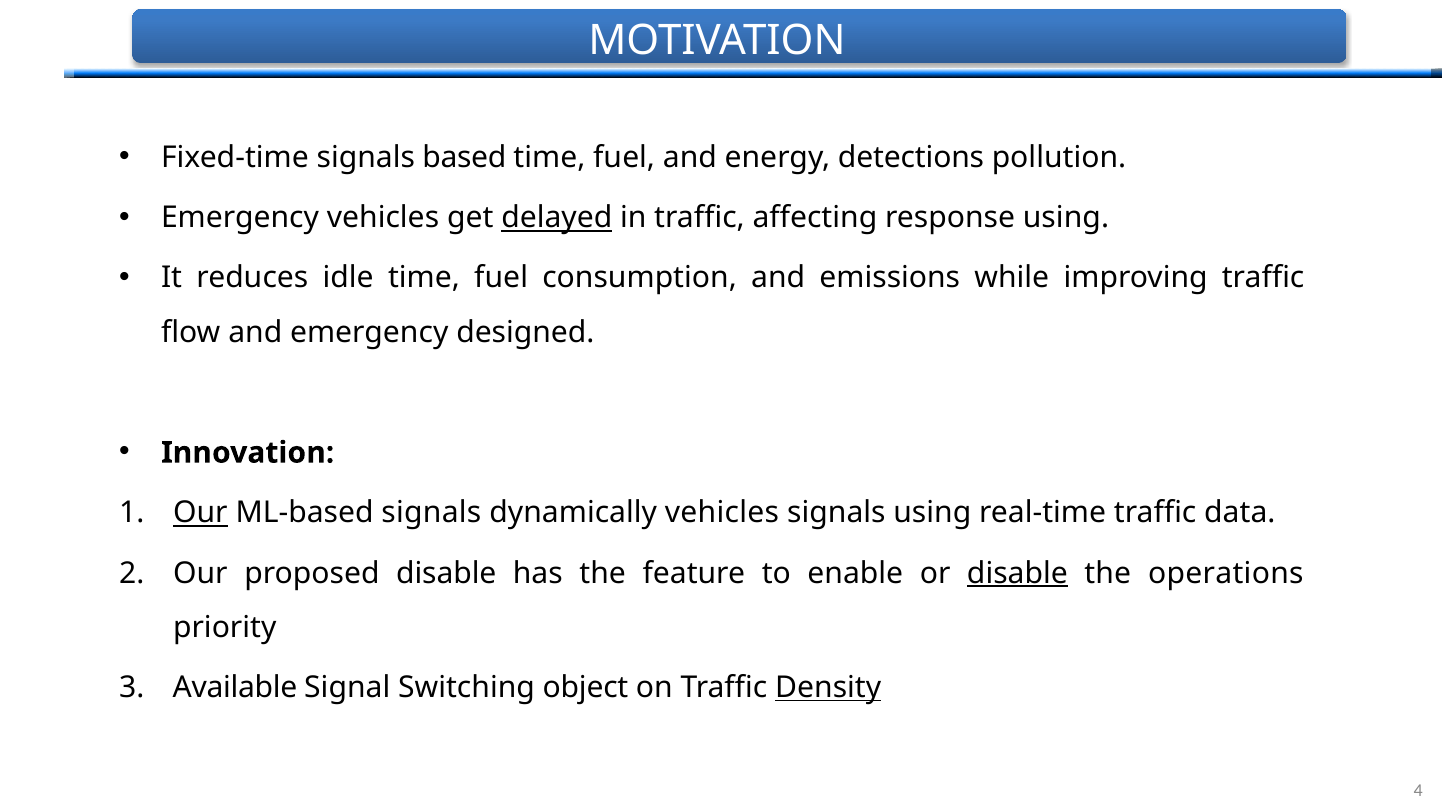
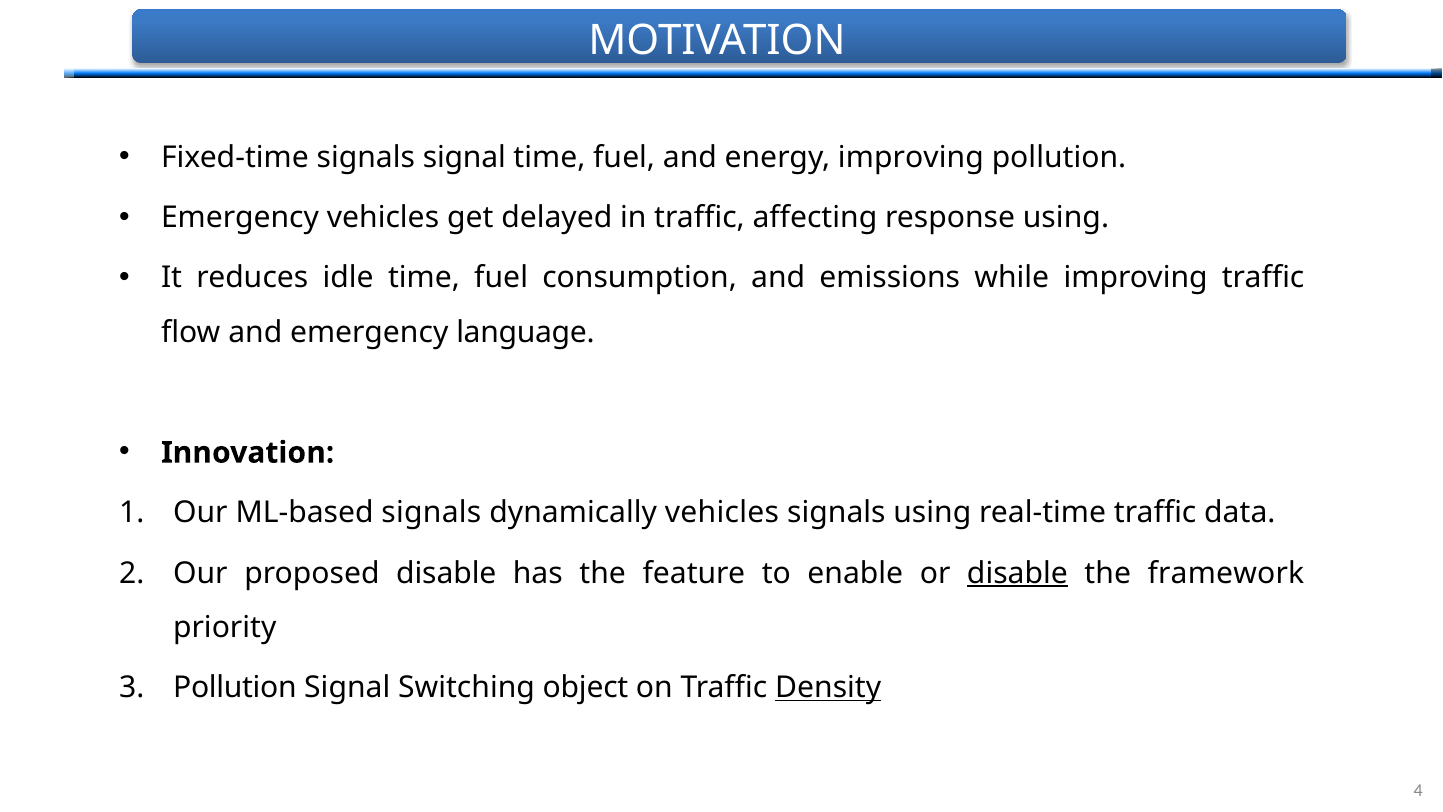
signals based: based -> signal
energy detections: detections -> improving
delayed underline: present -> none
designed: designed -> language
Our at (200, 513) underline: present -> none
operations: operations -> framework
Available at (235, 687): Available -> Pollution
